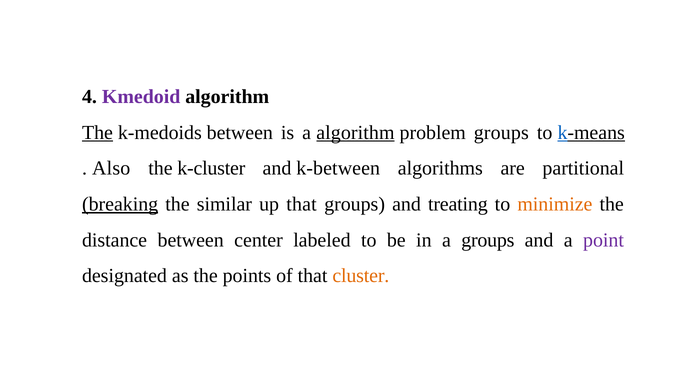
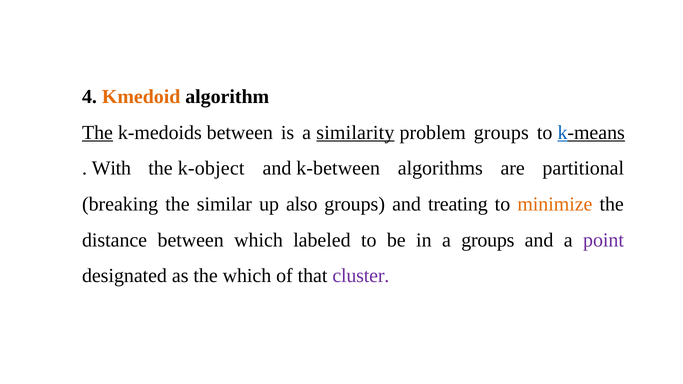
Kmedoid colour: purple -> orange
a algorithm: algorithm -> similarity
Also: Also -> With
k-cluster: k-cluster -> k-object
breaking underline: present -> none
up that: that -> also
between center: center -> which
the points: points -> which
cluster colour: orange -> purple
